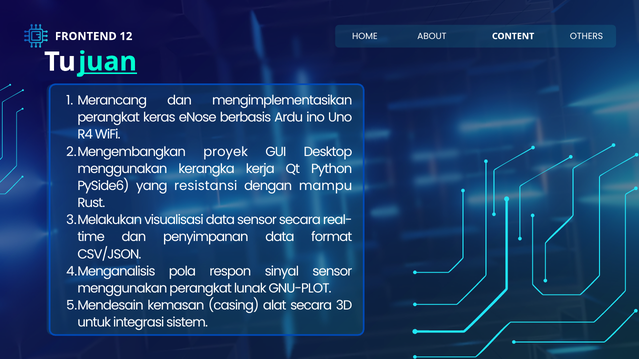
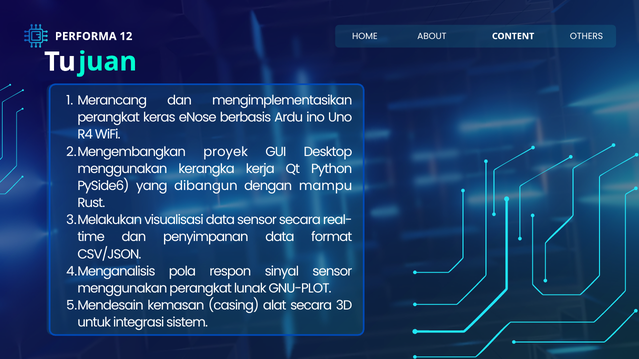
FRONTEND: FRONTEND -> PERFORMA
juan underline: present -> none
resistansi: resistansi -> dibangun
